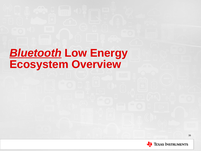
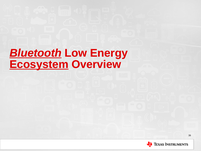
Ecosystem underline: none -> present
